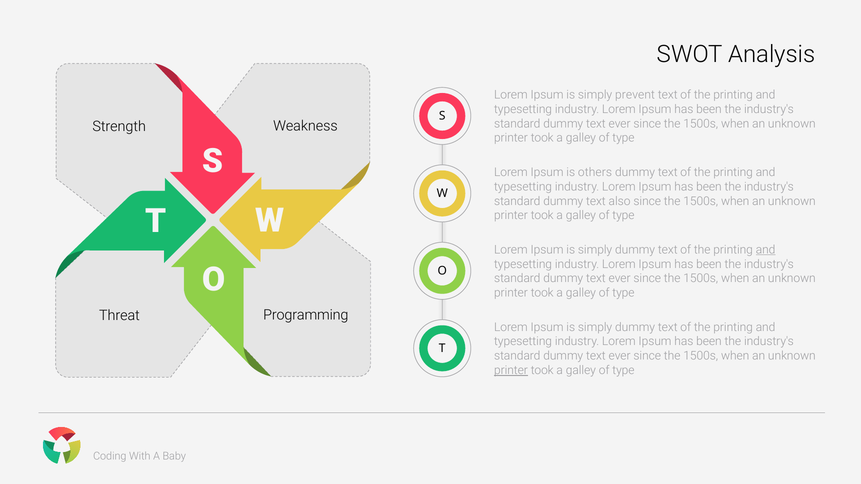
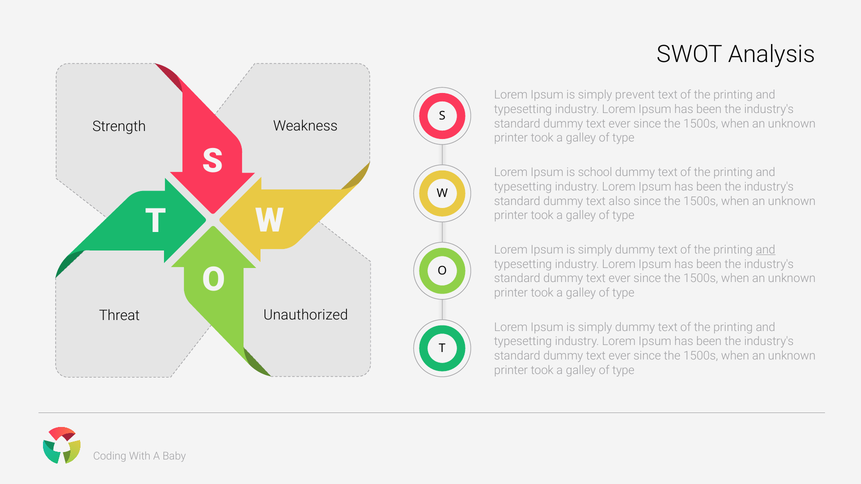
others: others -> school
Programming: Programming -> Unauthorized
printer at (511, 371) underline: present -> none
